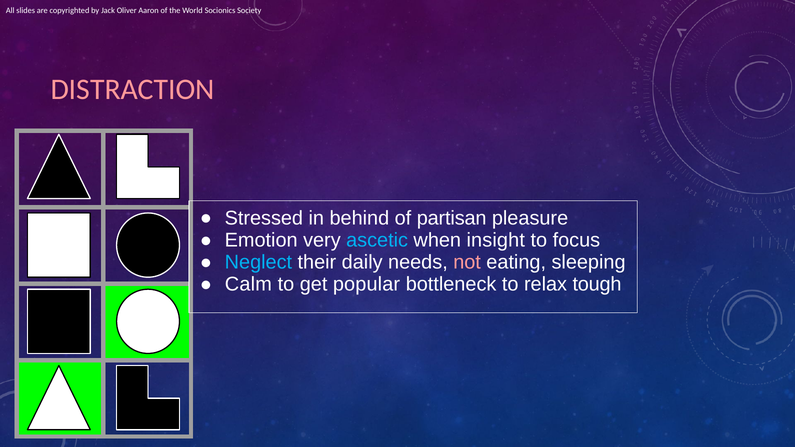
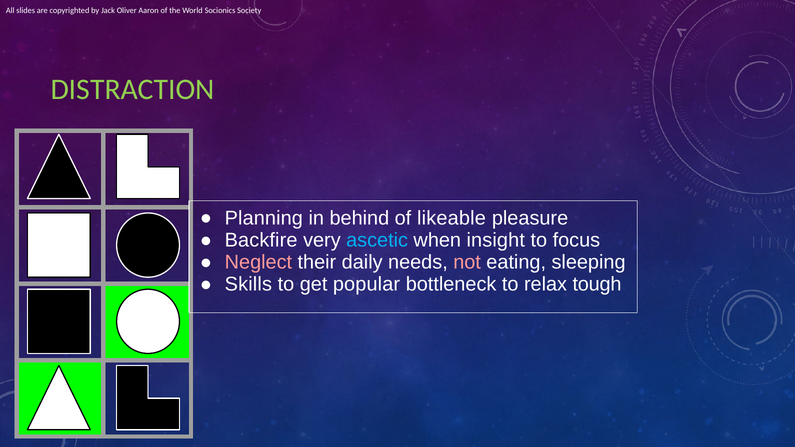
DISTRACTION colour: pink -> light green
Stressed: Stressed -> Planning
partisan: partisan -> likeable
Emotion: Emotion -> Backfire
Neglect colour: light blue -> pink
Calm: Calm -> Skills
